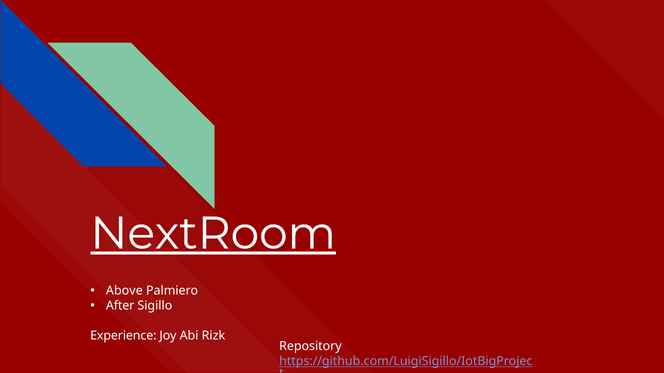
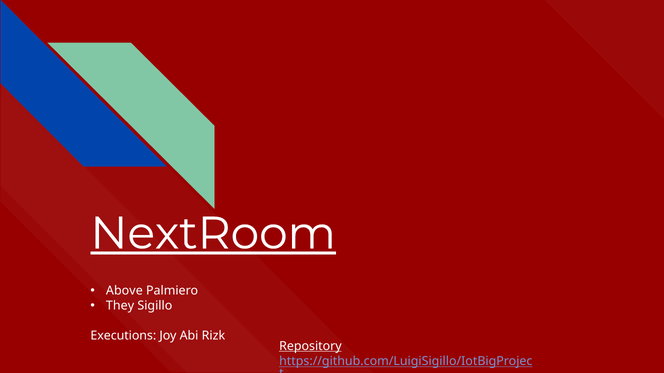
After: After -> They
Experience: Experience -> Executions
Repository underline: none -> present
